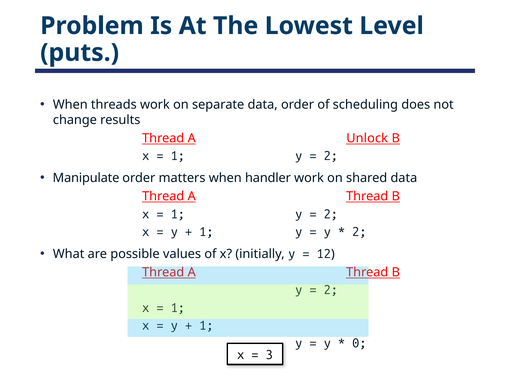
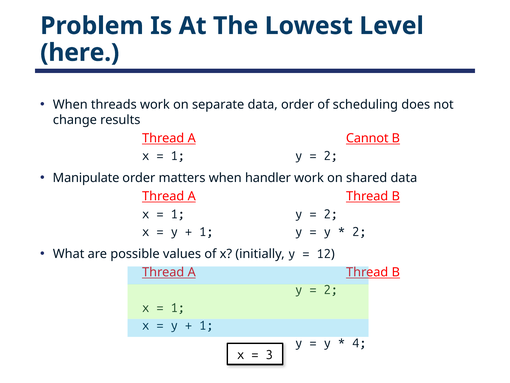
puts: puts -> here
Unlock: Unlock -> Cannot
0: 0 -> 4
